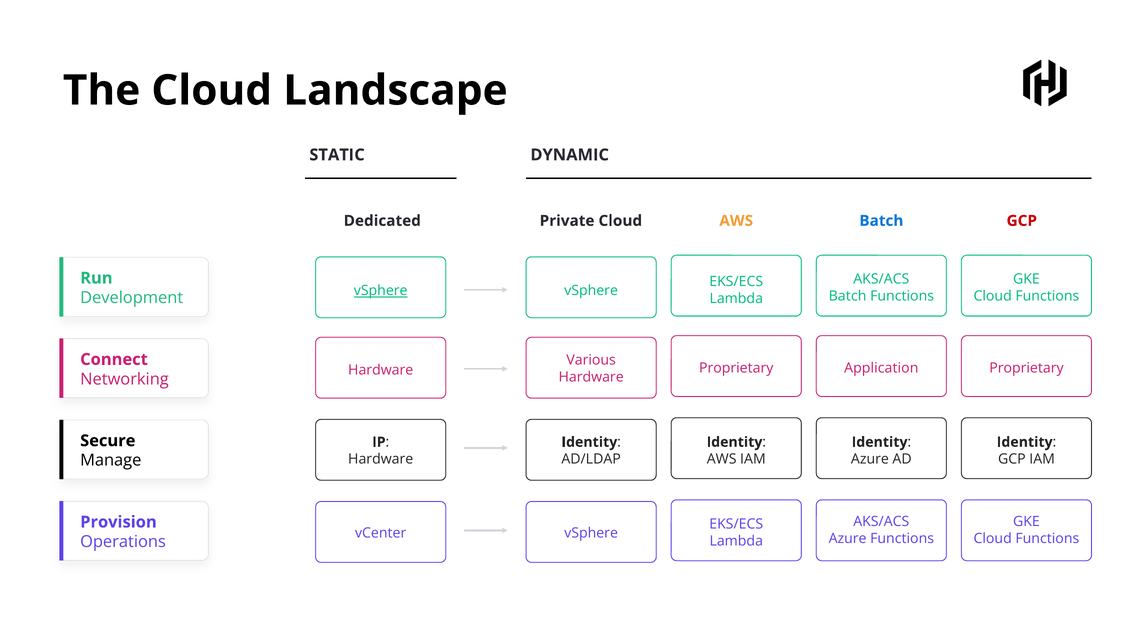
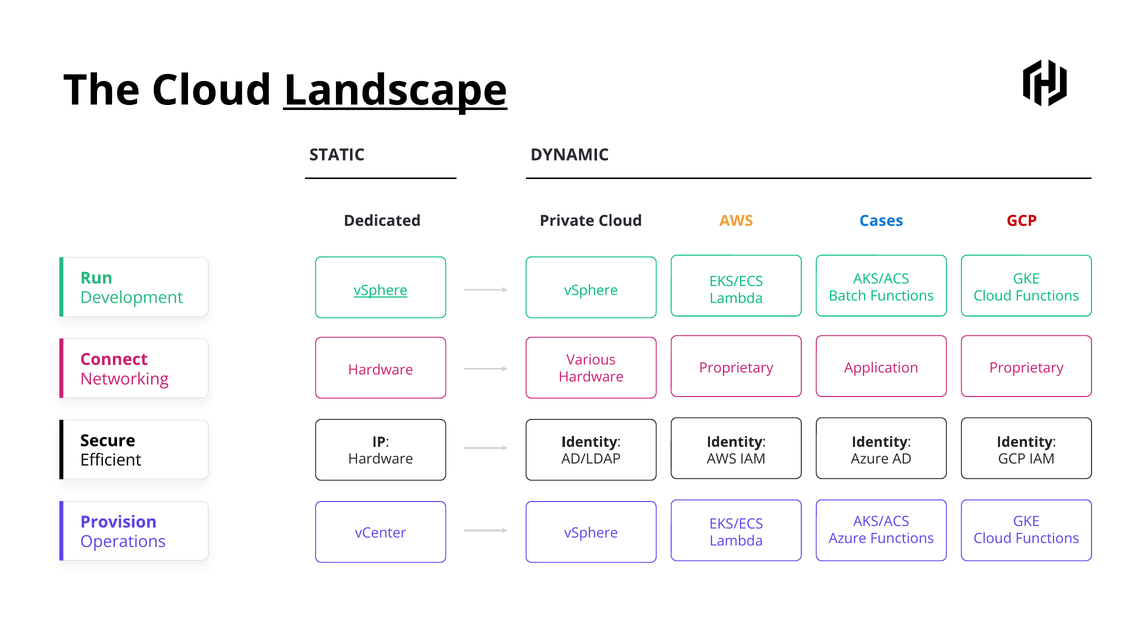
Landscape underline: none -> present
AWS Batch: Batch -> Cases
Manage: Manage -> Efficient
